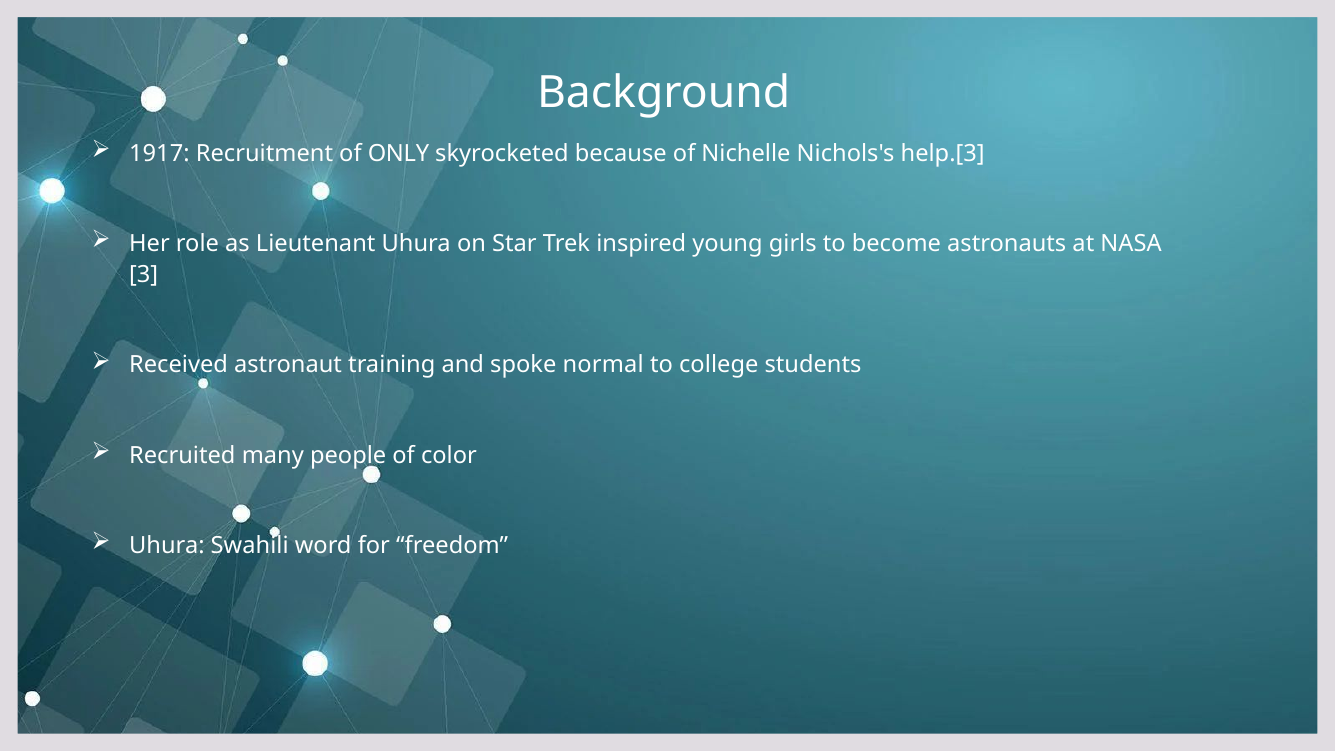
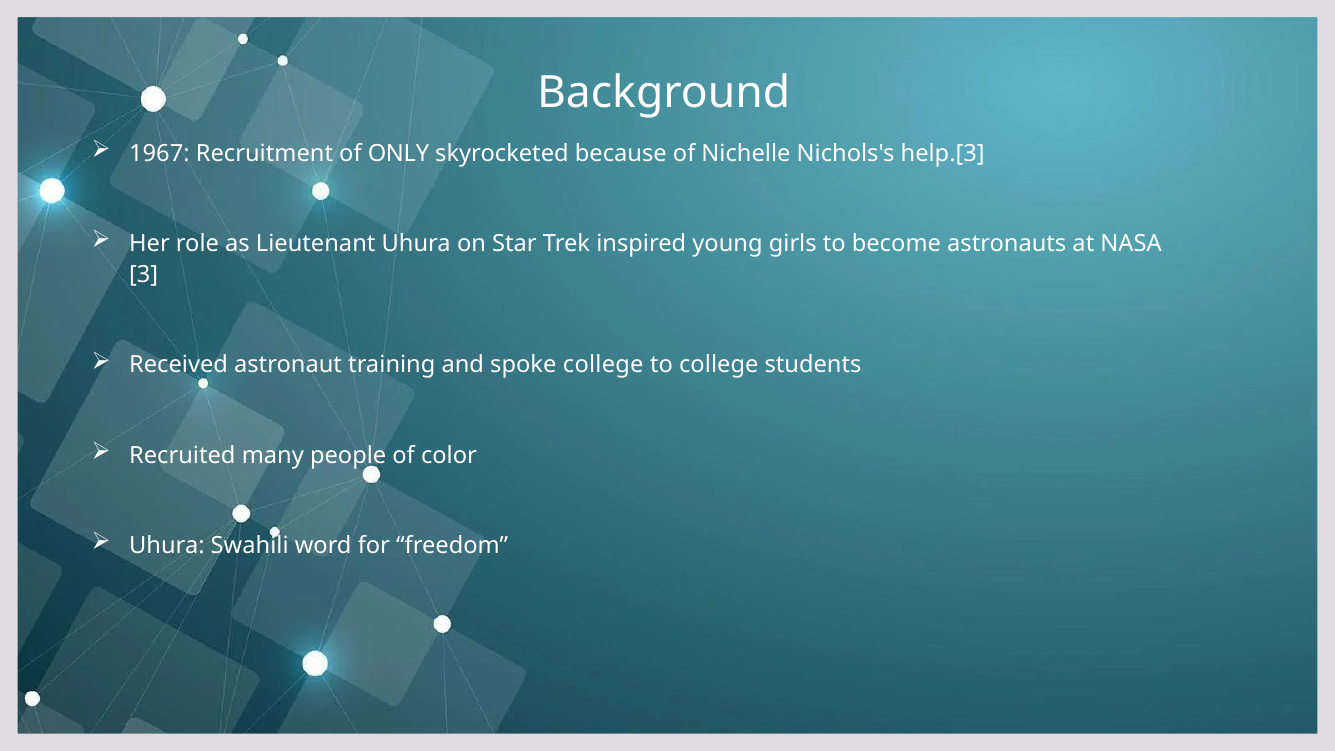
1917: 1917 -> 1967
spoke normal: normal -> college
